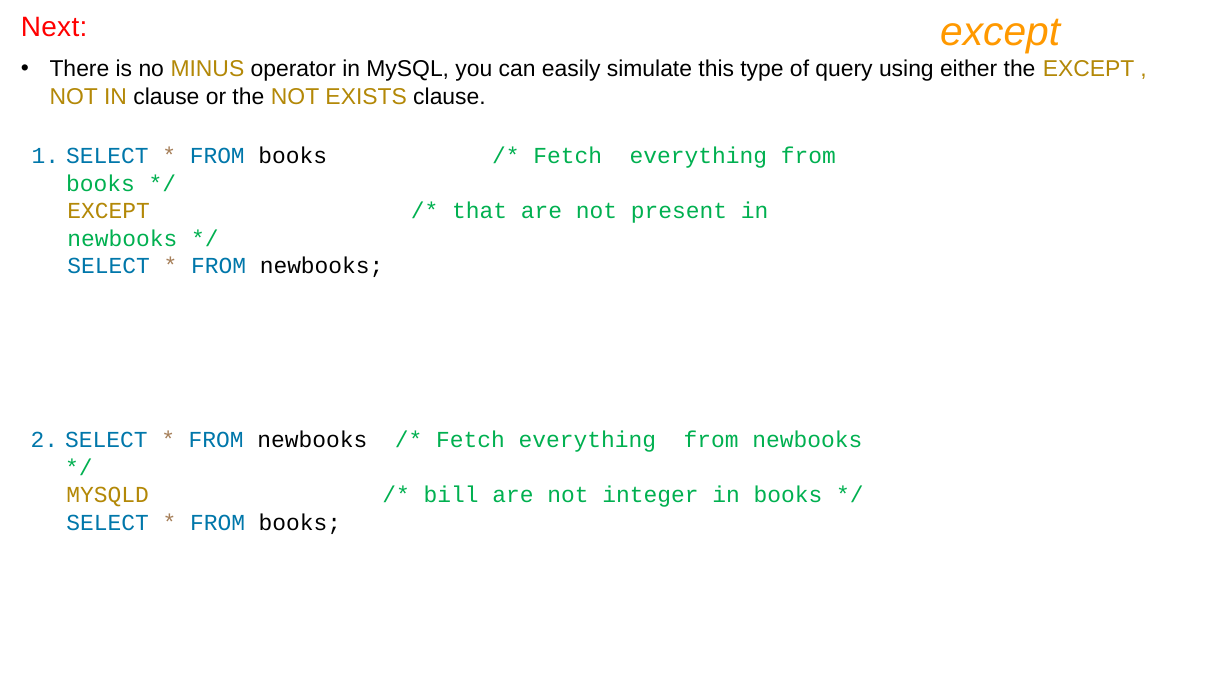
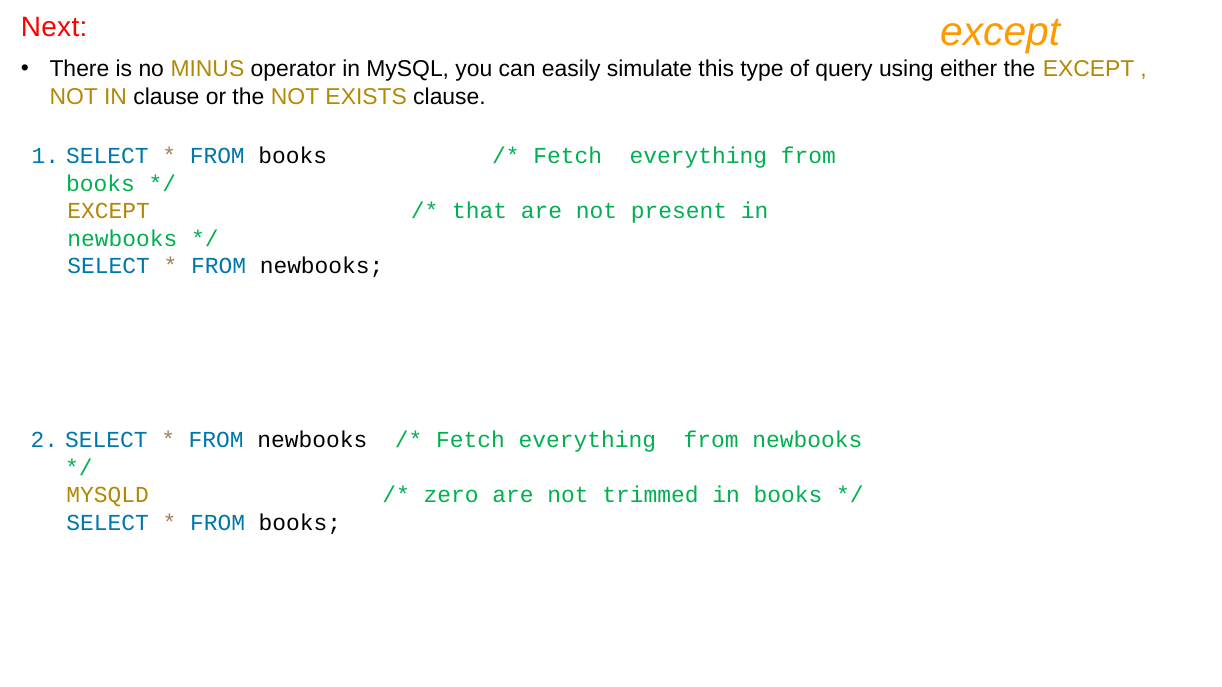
bill: bill -> zero
integer: integer -> trimmed
